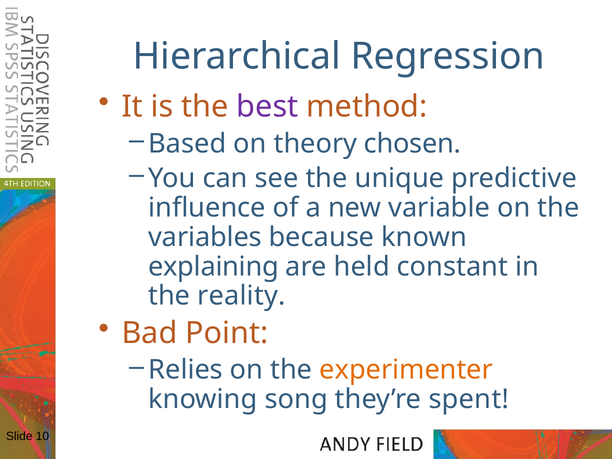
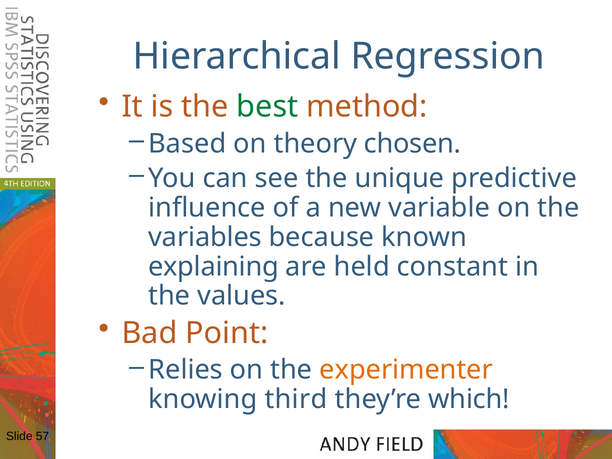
best colour: purple -> green
reality: reality -> values
song: song -> third
spent: spent -> which
10: 10 -> 57
